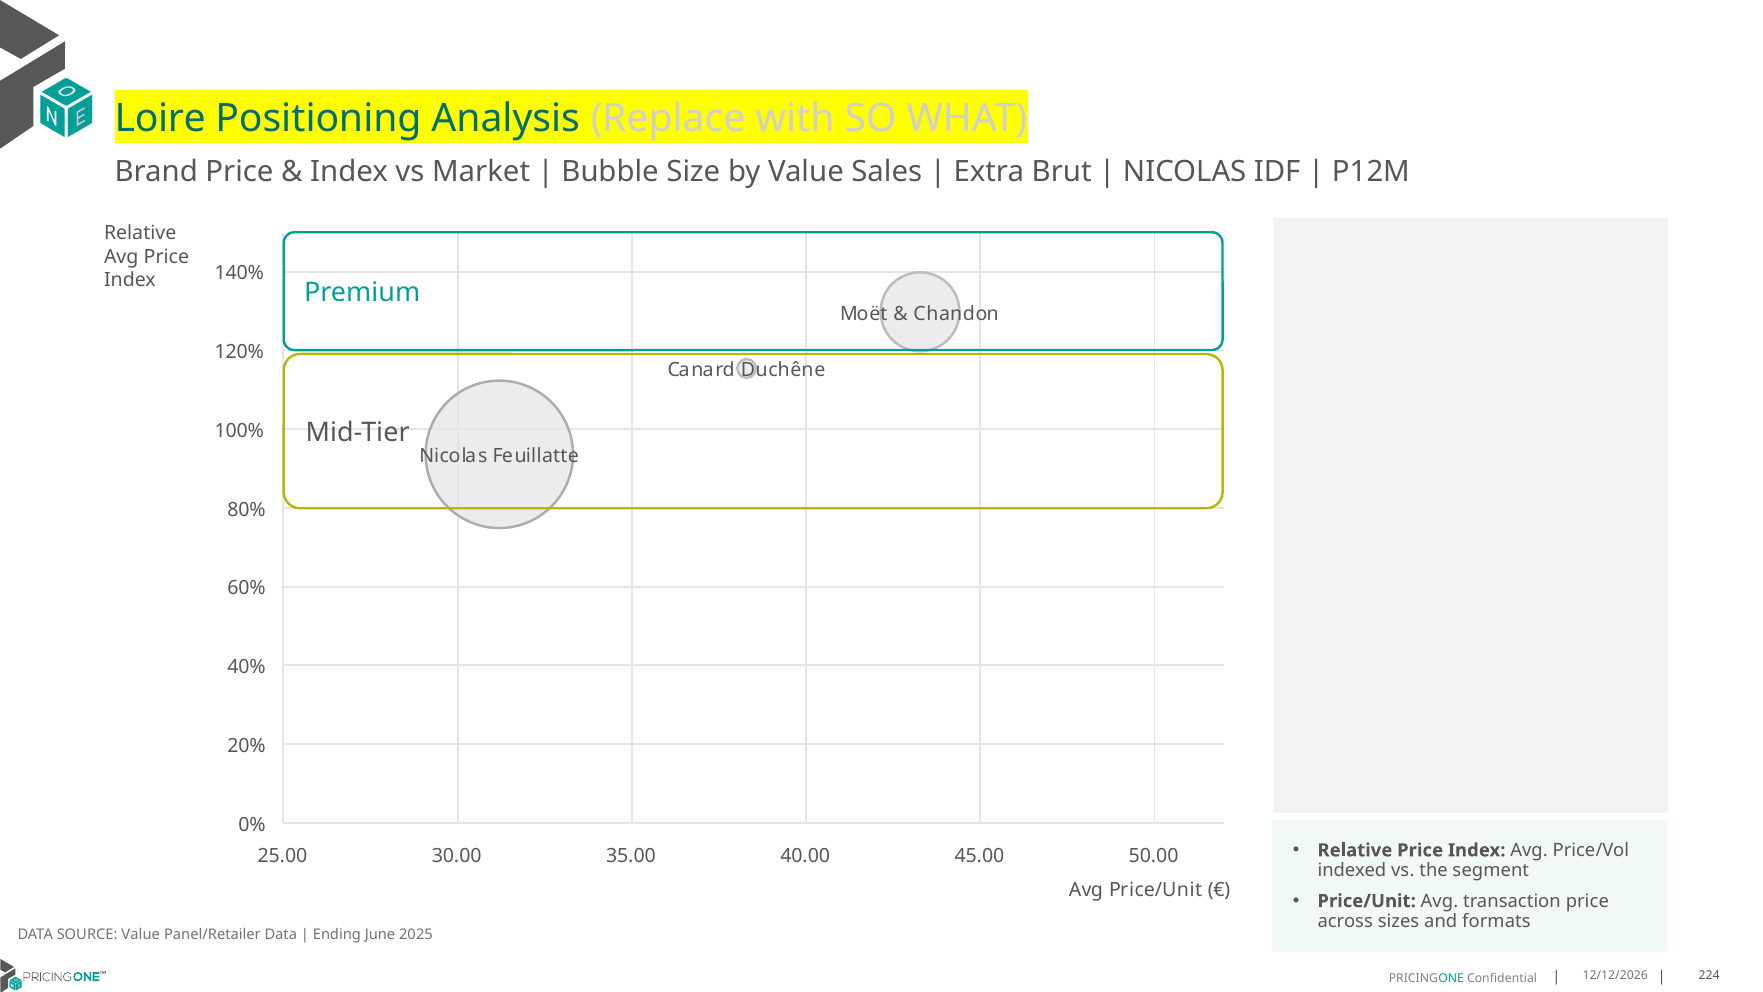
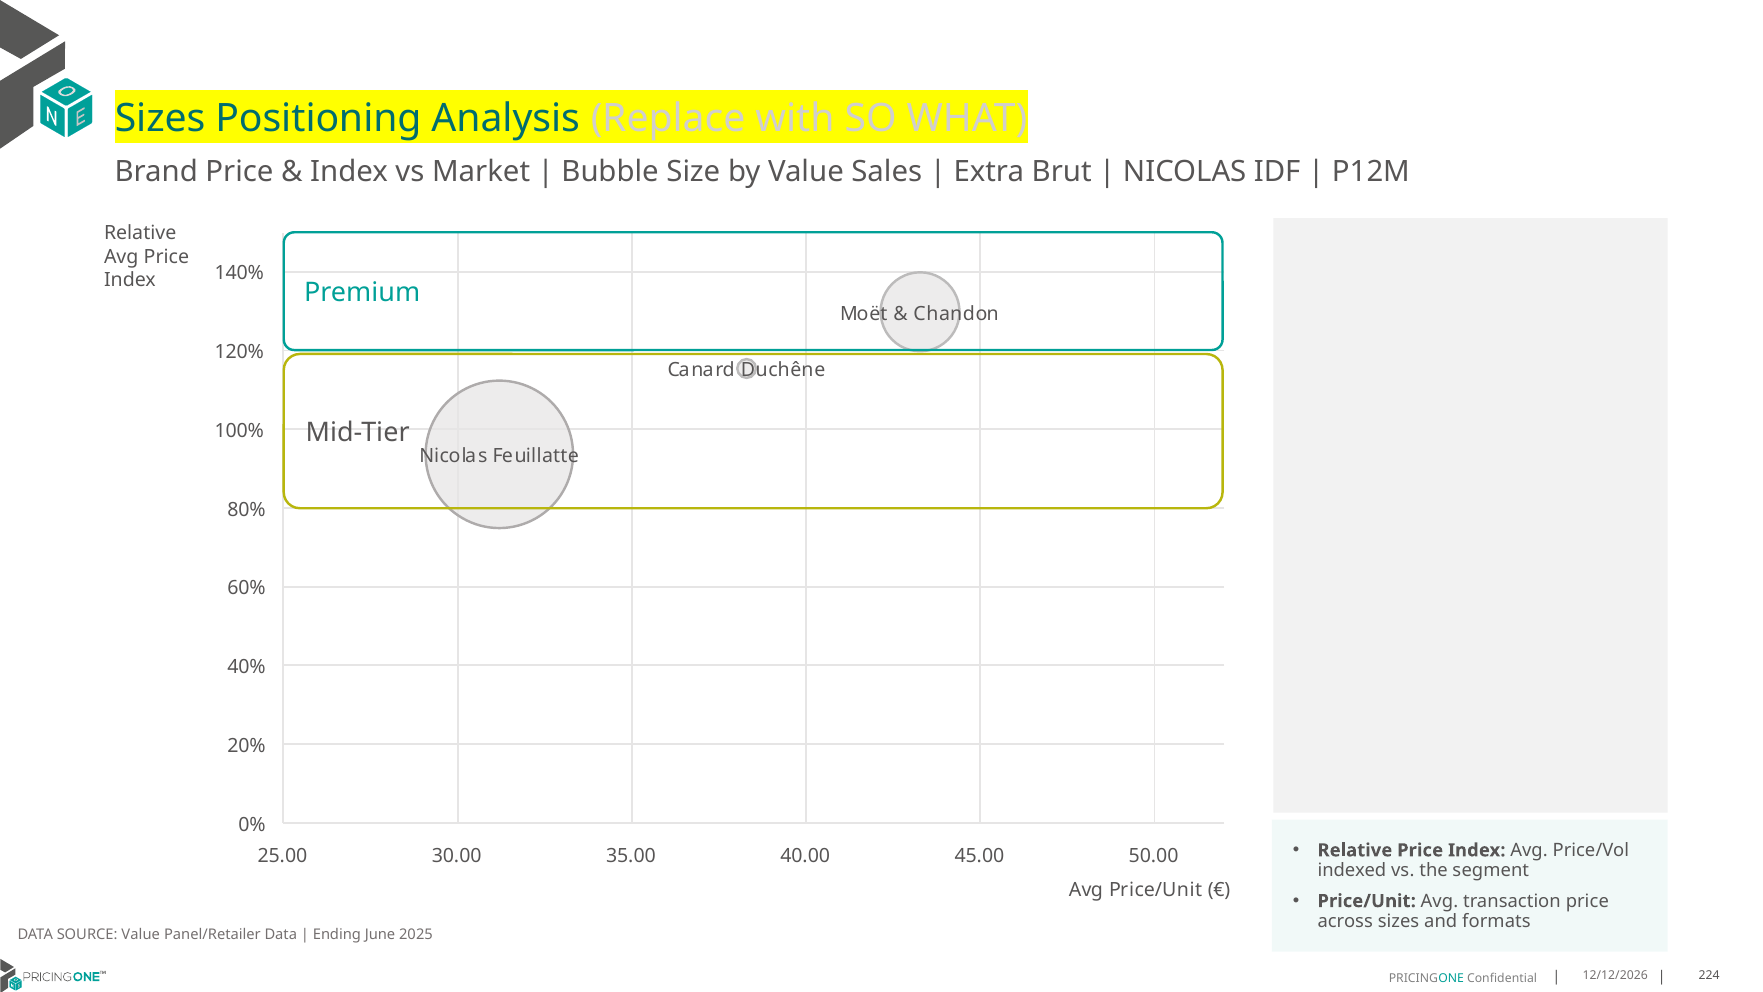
Loire at (160, 118): Loire -> Sizes
